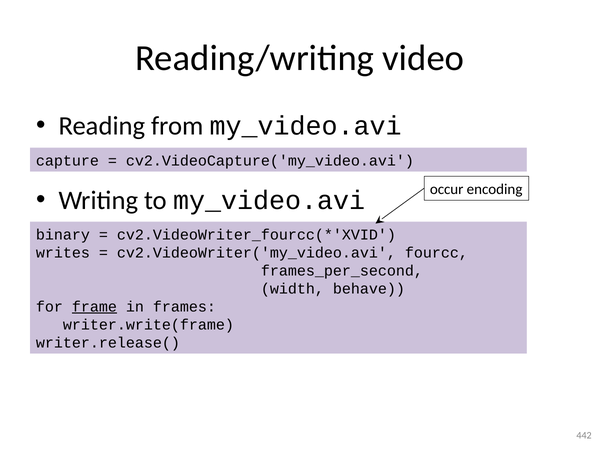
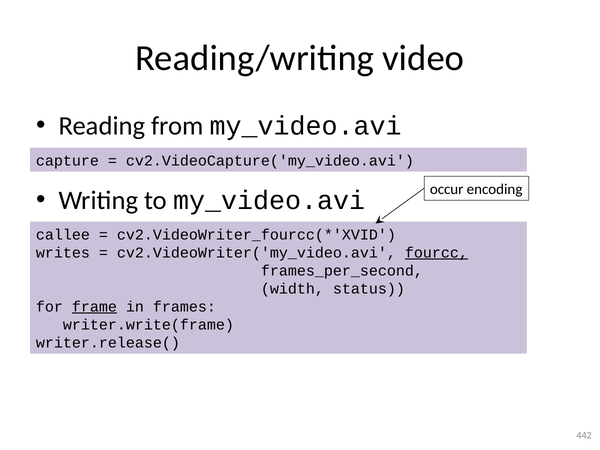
binary: binary -> callee
fourcc underline: none -> present
behave: behave -> status
